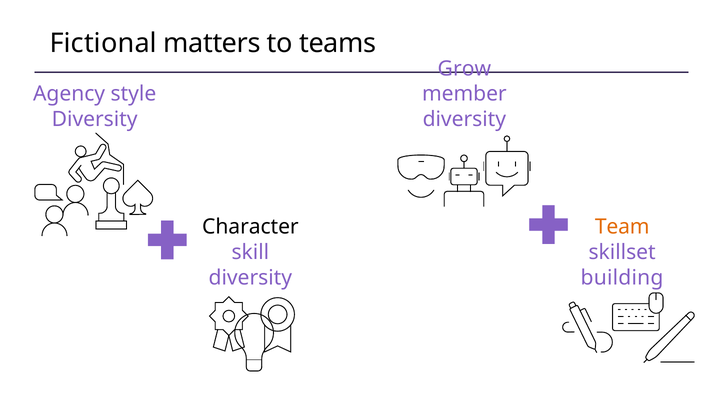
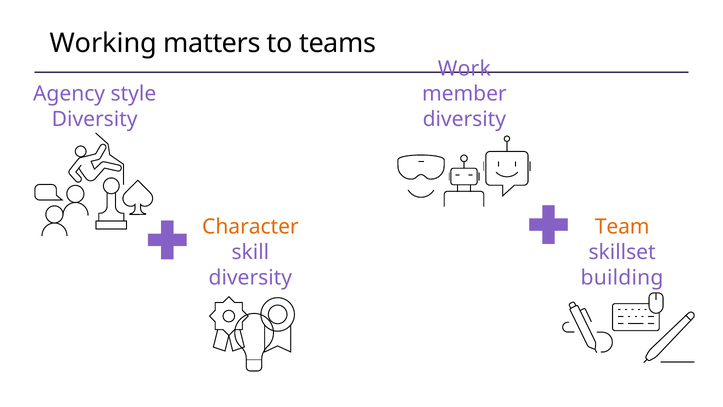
Fictional: Fictional -> Working
Grow: Grow -> Work
Character colour: black -> orange
